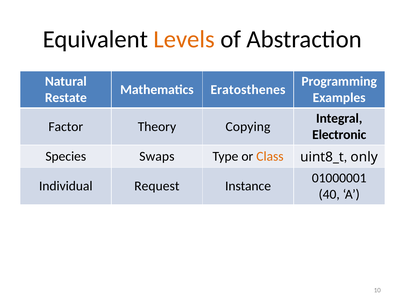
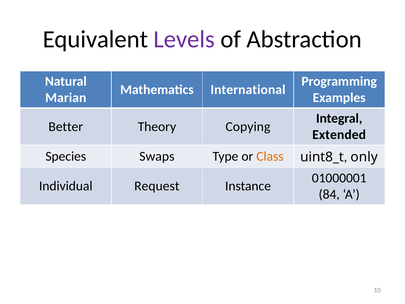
Levels colour: orange -> purple
Eratosthenes: Eratosthenes -> International
Restate: Restate -> Marian
Factor: Factor -> Better
Electronic: Electronic -> Extended
40: 40 -> 84
